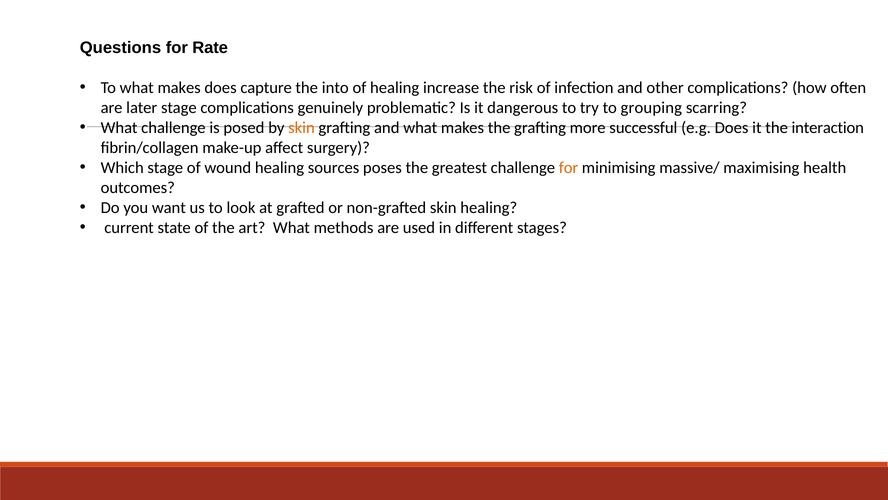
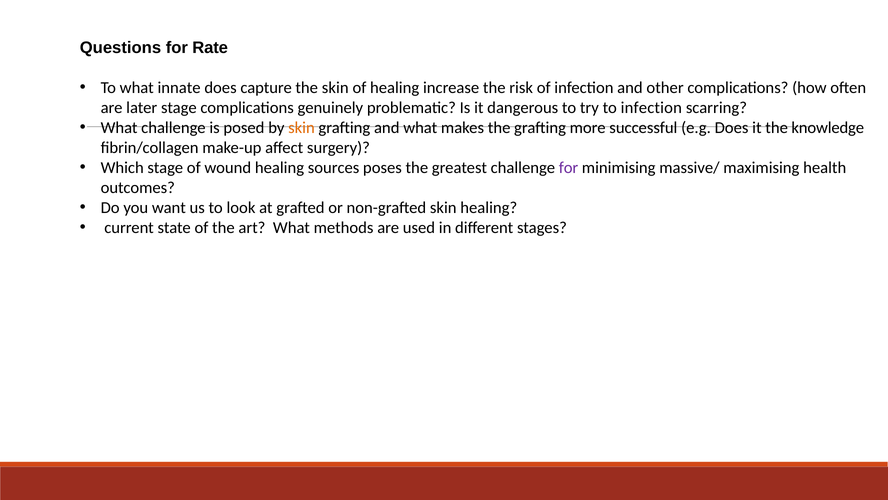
To what makes: makes -> innate
the into: into -> skin
to grouping: grouping -> infection
interaction: interaction -> knowledge
for at (569, 168) colour: orange -> purple
